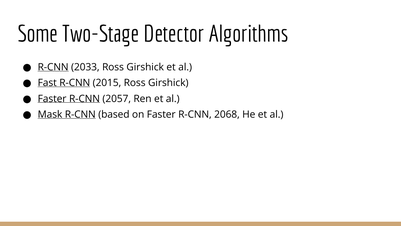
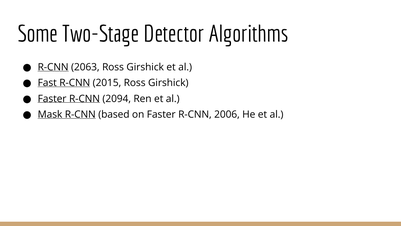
2033: 2033 -> 2063
2057: 2057 -> 2094
2068: 2068 -> 2006
